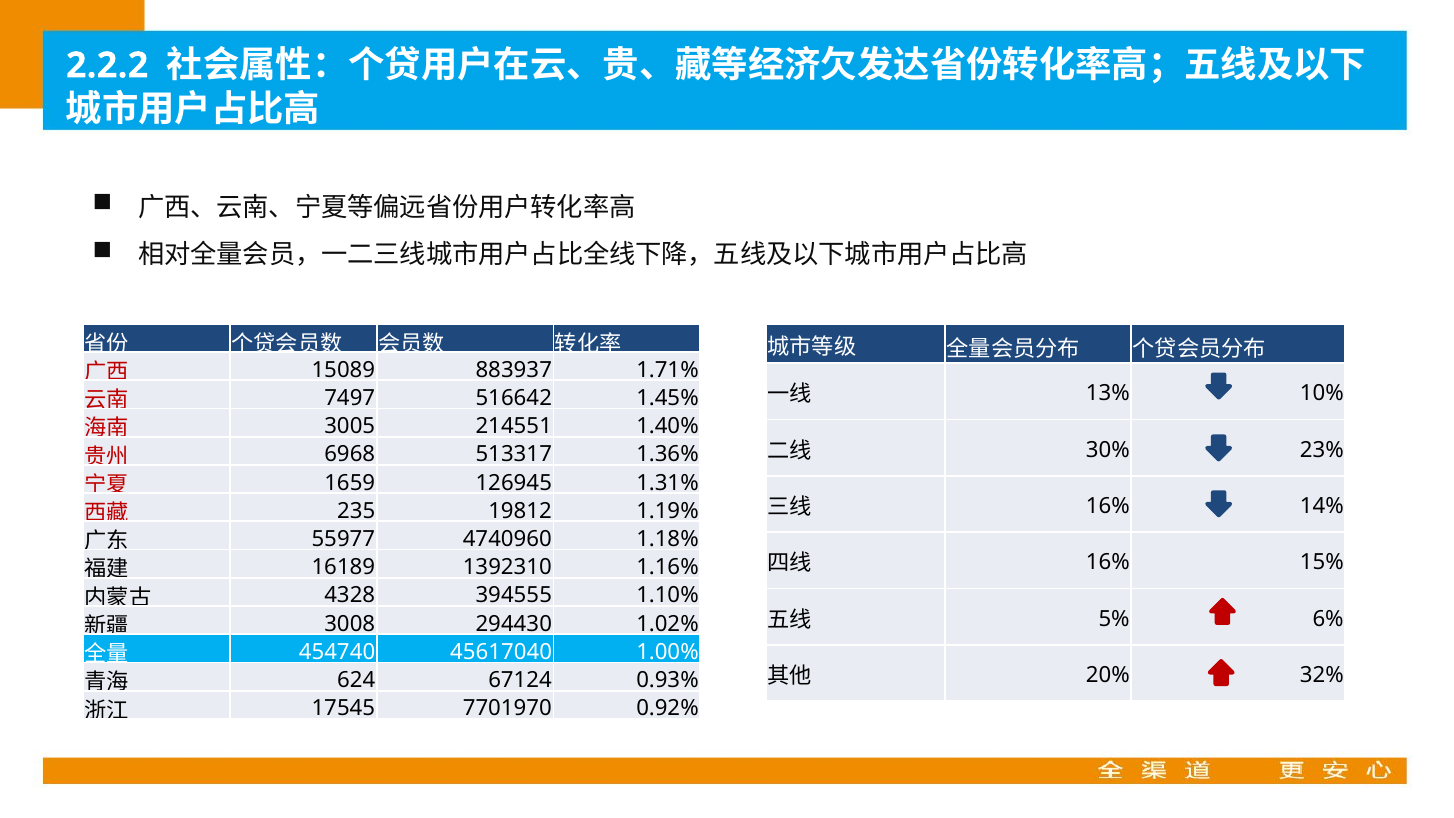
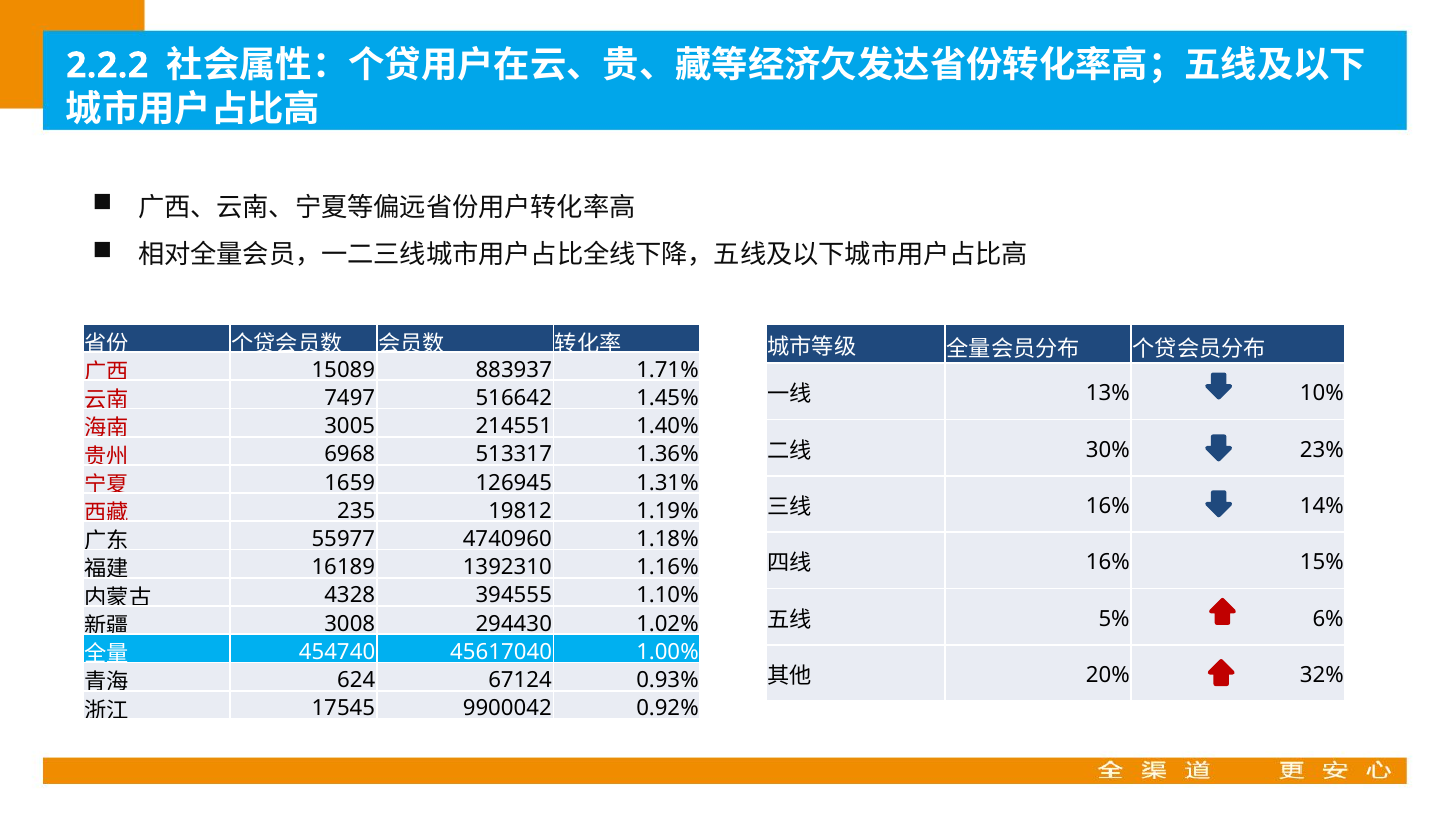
7701970: 7701970 -> 9900042
